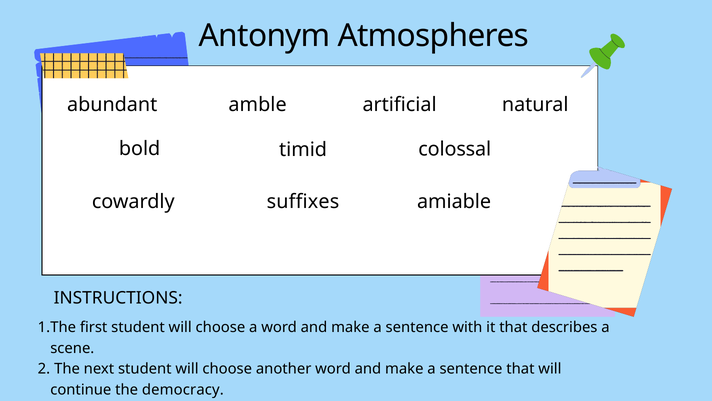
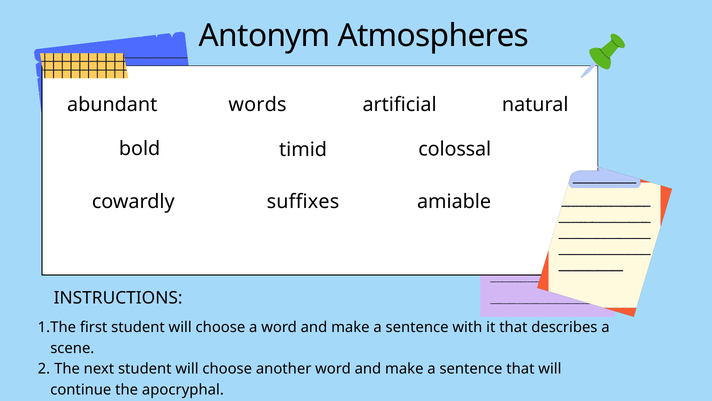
amble: amble -> words
democracy: democracy -> apocryphal
